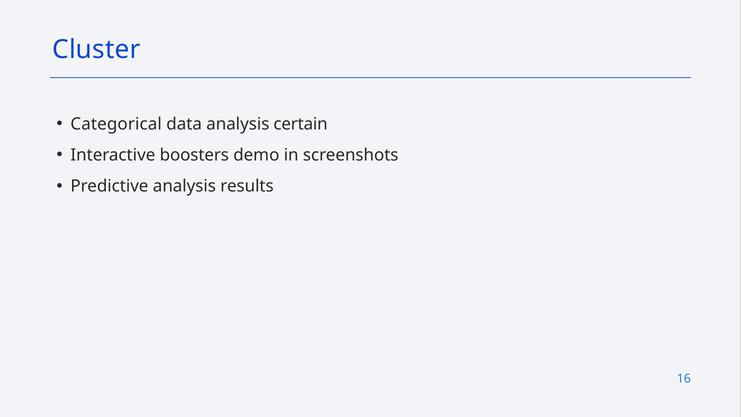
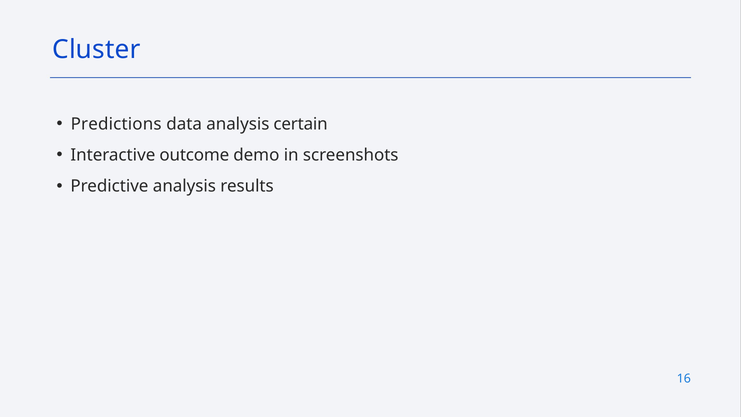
Categorical: Categorical -> Predictions
boosters: boosters -> outcome
